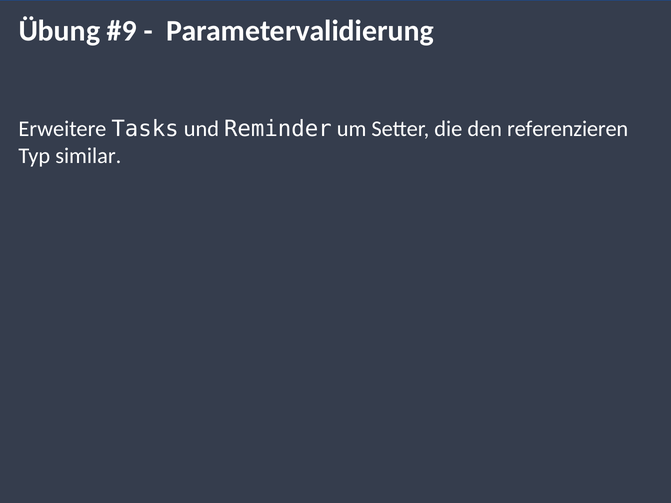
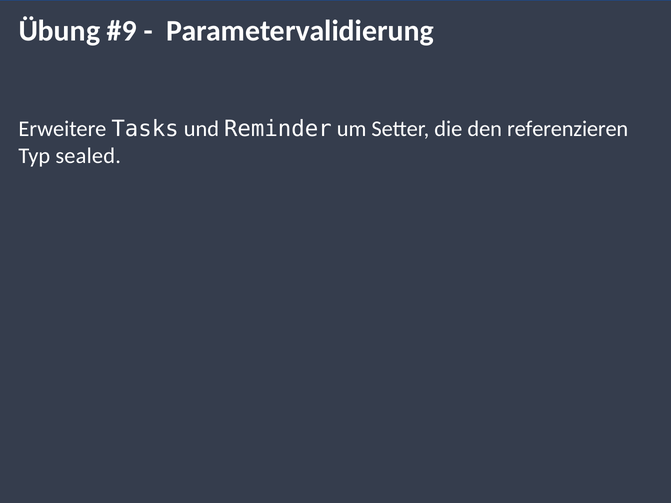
similar: similar -> sealed
